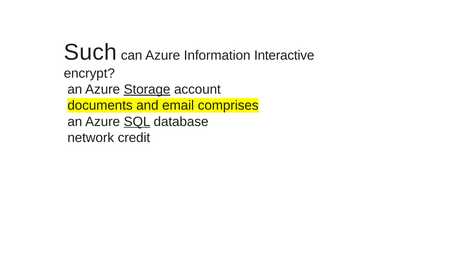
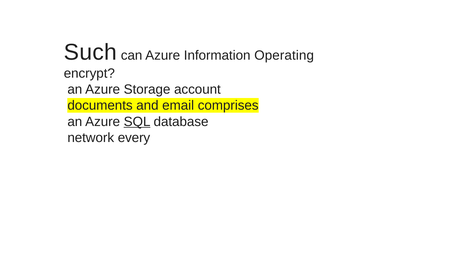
Interactive: Interactive -> Operating
Storage underline: present -> none
credit: credit -> every
